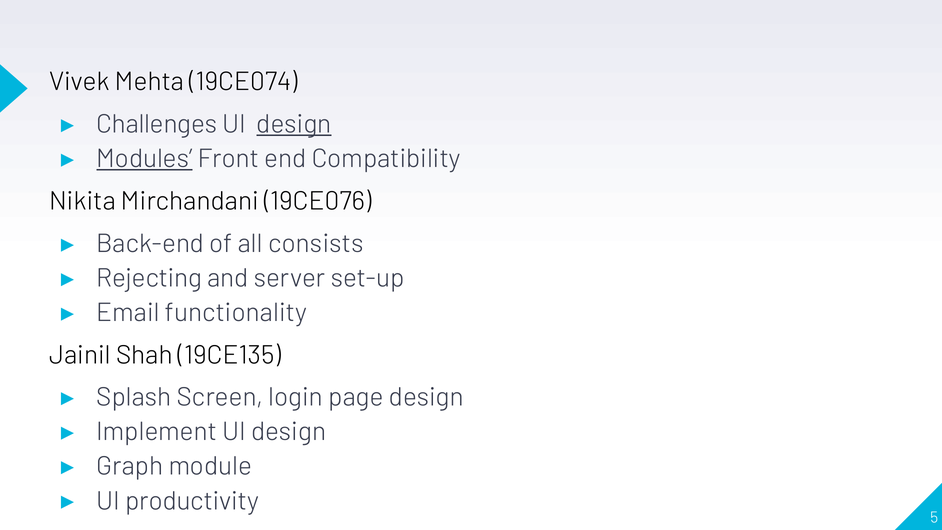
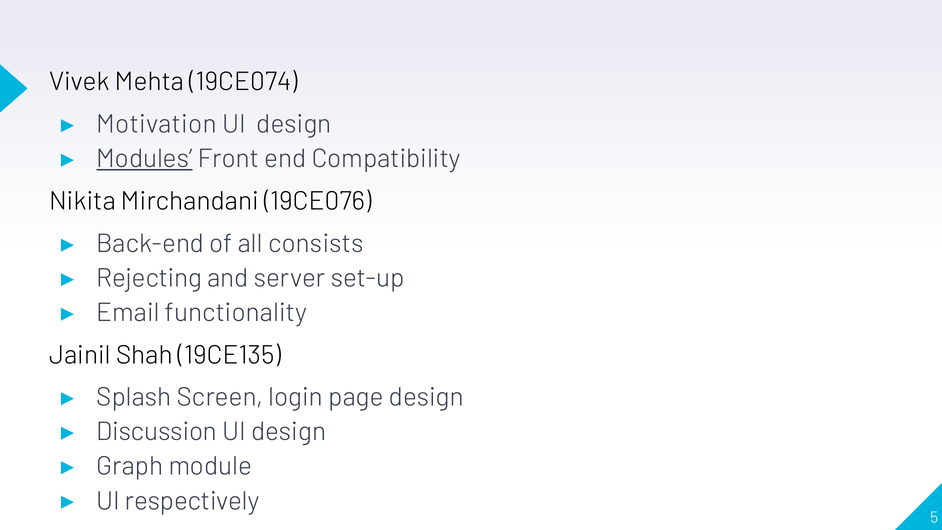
Challenges: Challenges -> Motivation
design at (294, 124) underline: present -> none
Implement: Implement -> Discussion
productivity: productivity -> respectively
